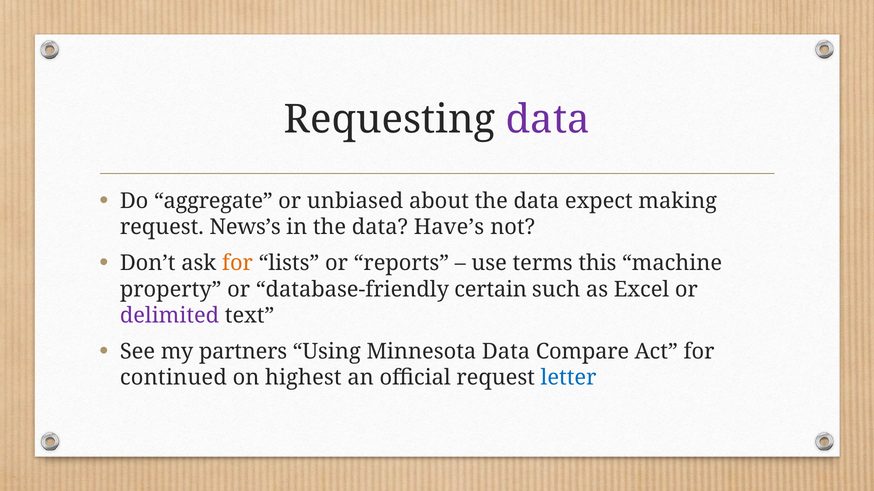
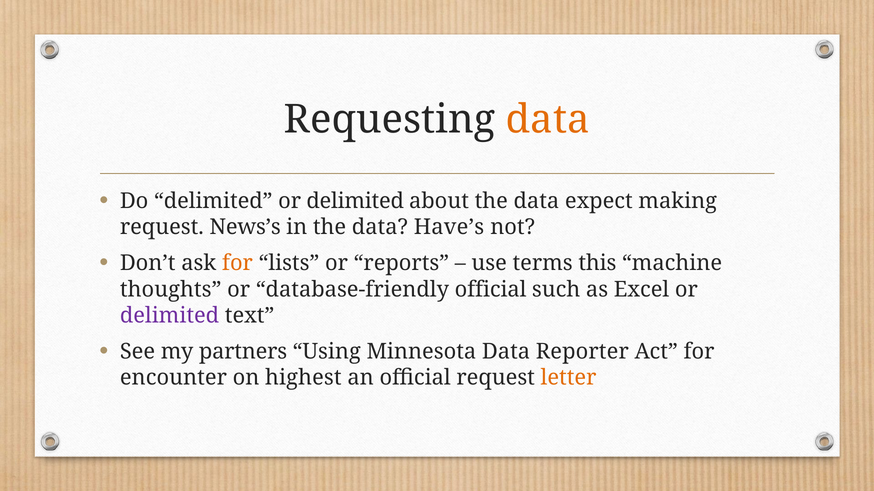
data at (548, 120) colour: purple -> orange
Do aggregate: aggregate -> delimited
unbiased at (355, 201): unbiased -> delimited
property: property -> thoughts
database-friendly certain: certain -> official
Compare: Compare -> Reporter
continued: continued -> encounter
letter colour: blue -> orange
